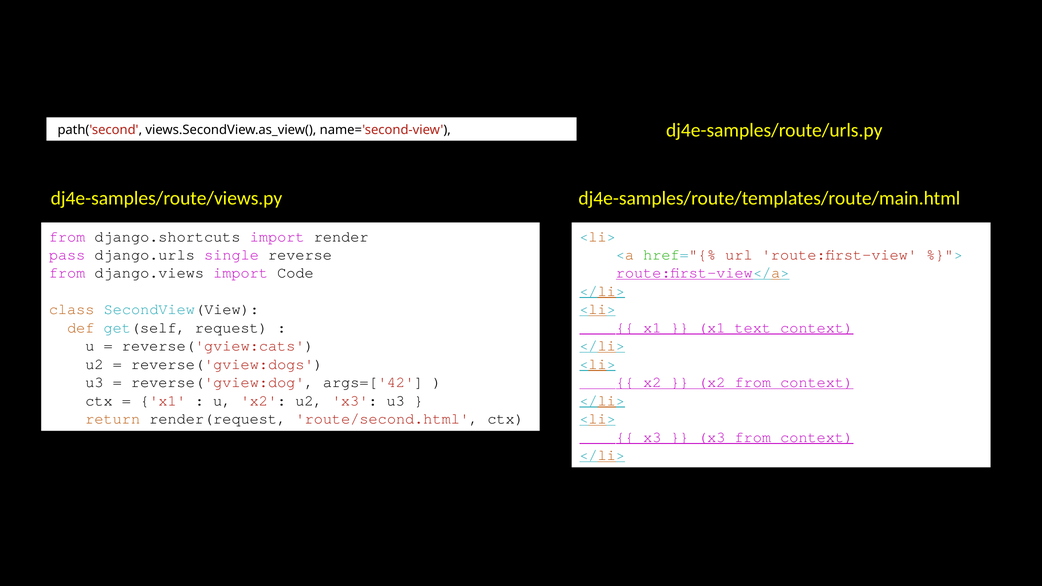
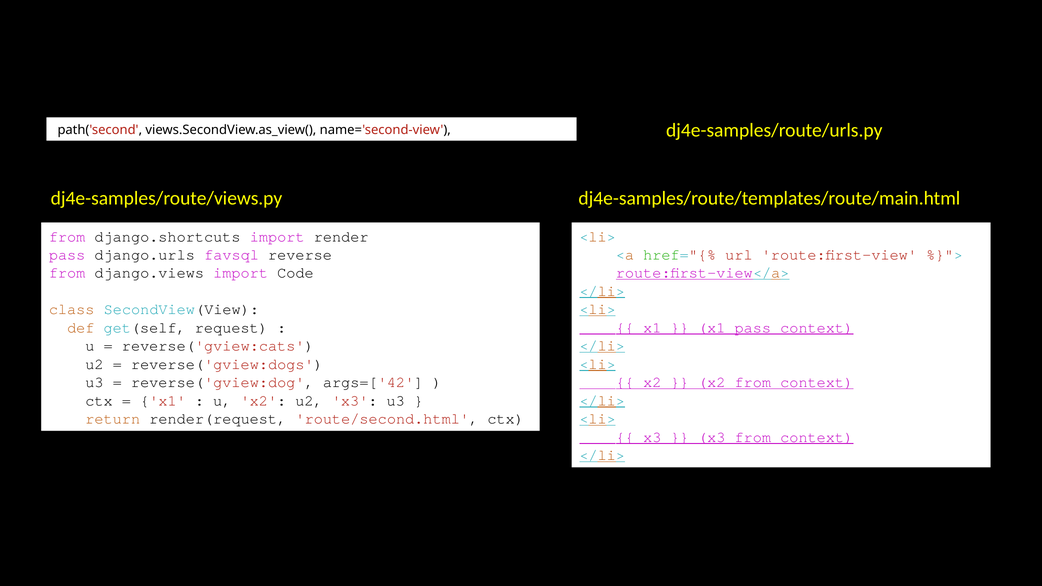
single: single -> favsql
x1 text: text -> pass
